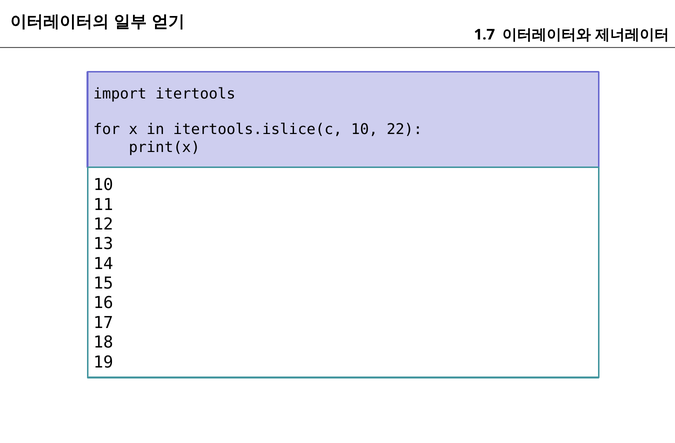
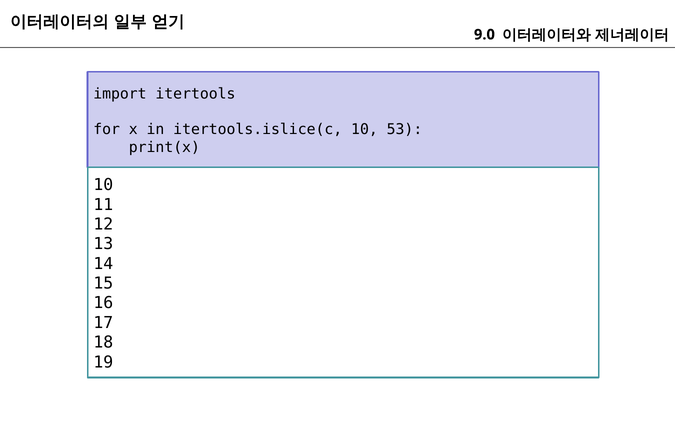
1.7: 1.7 -> 9.0
22: 22 -> 53
